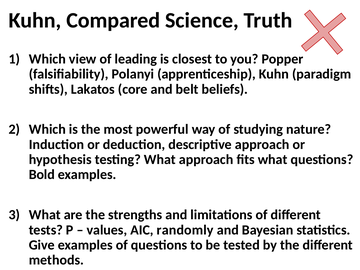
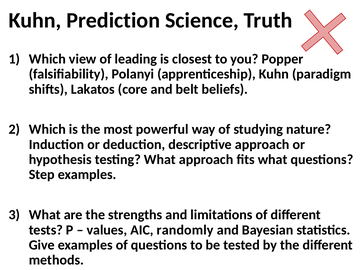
Compared: Compared -> Prediction
Bold: Bold -> Step
